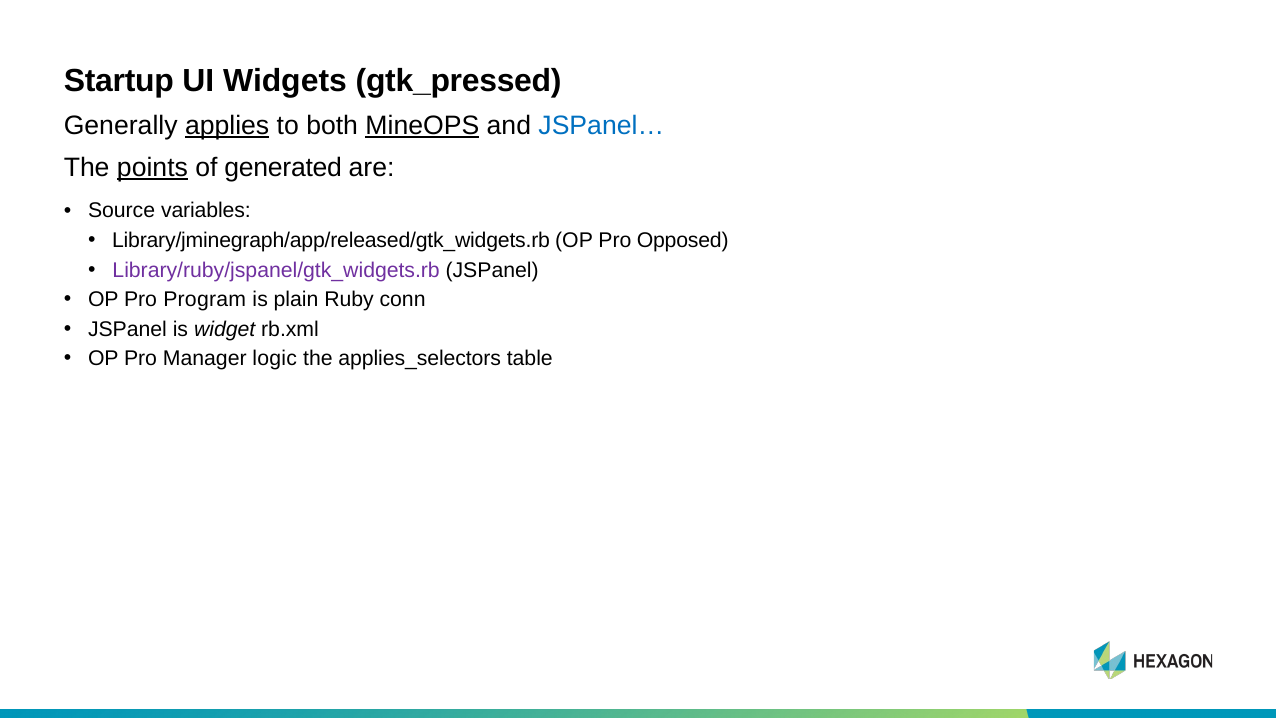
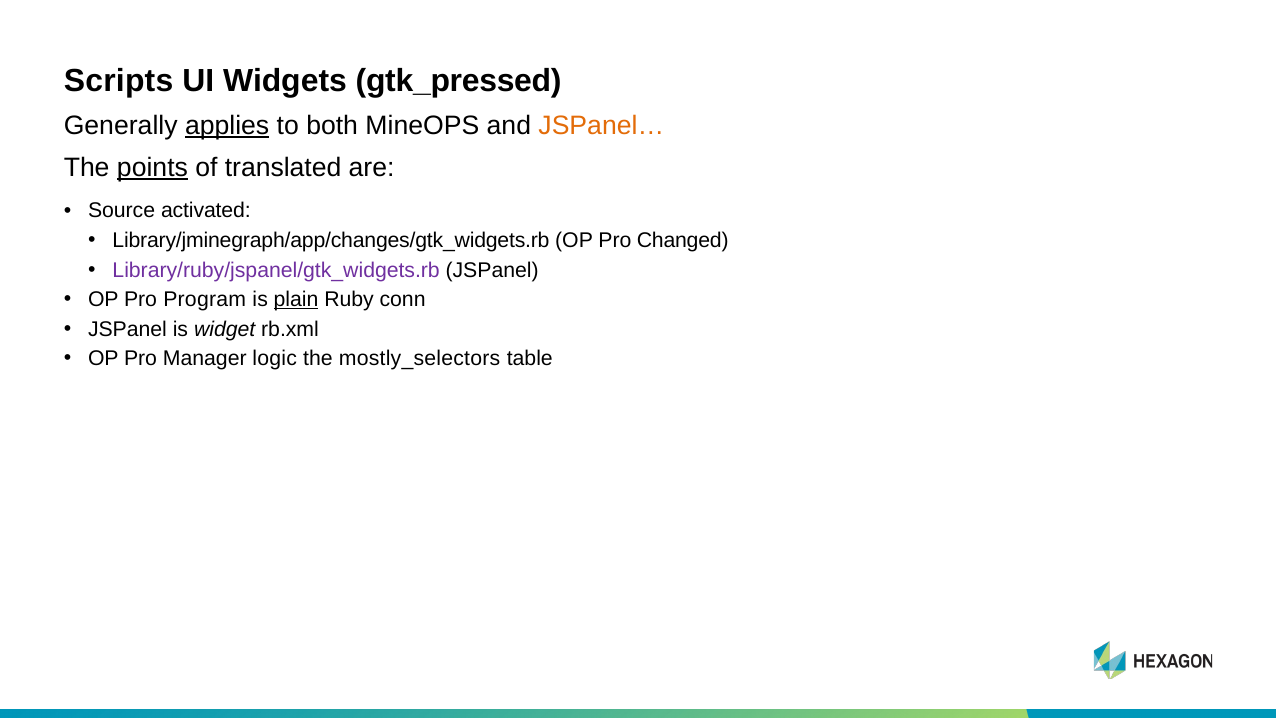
Startup: Startup -> Scripts
MineOPS underline: present -> none
JSPanel… colour: blue -> orange
generated: generated -> translated
variables: variables -> activated
Library/jminegraph/app/released/gtk_widgets.rb: Library/jminegraph/app/released/gtk_widgets.rb -> Library/jminegraph/app/changes/gtk_widgets.rb
Opposed: Opposed -> Changed
plain underline: none -> present
applies_selectors: applies_selectors -> mostly_selectors
